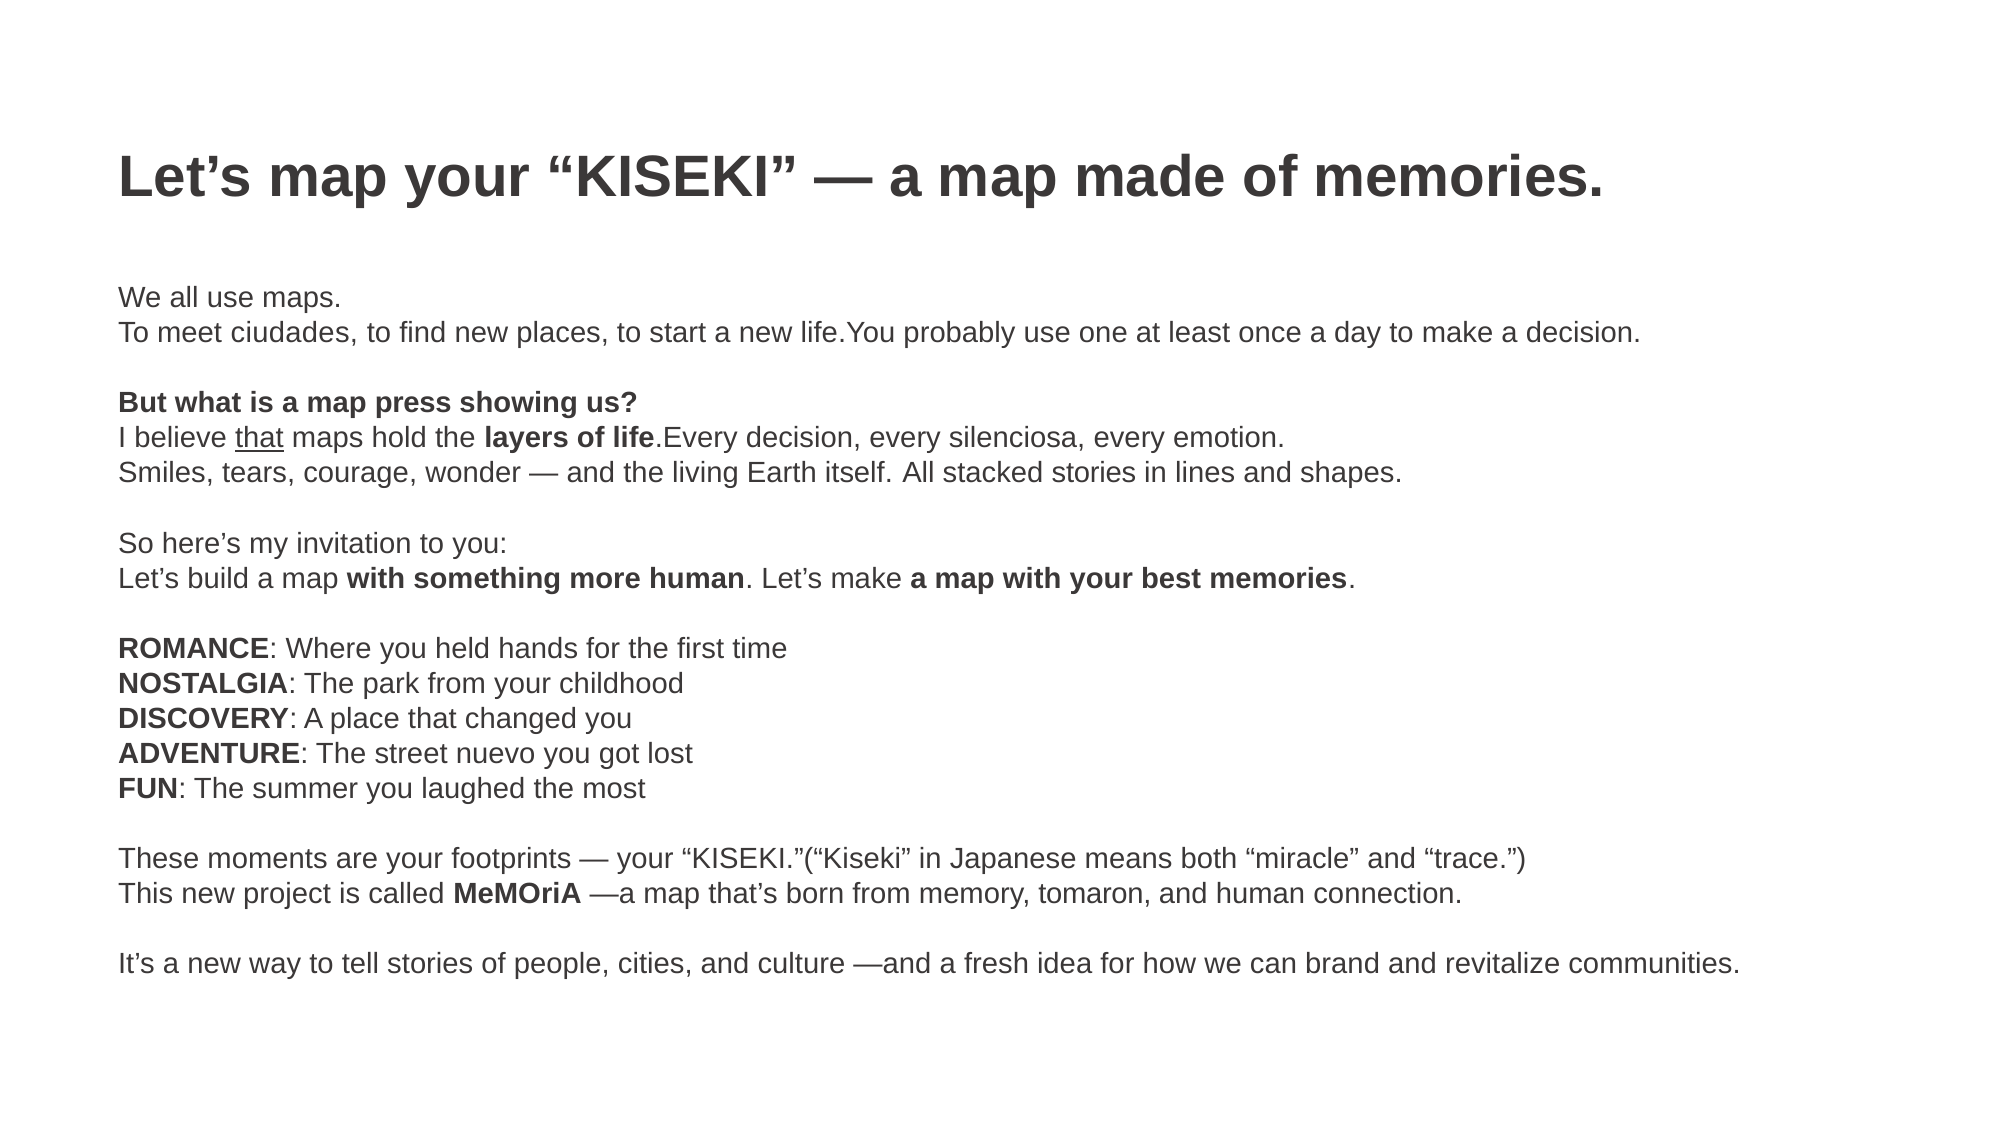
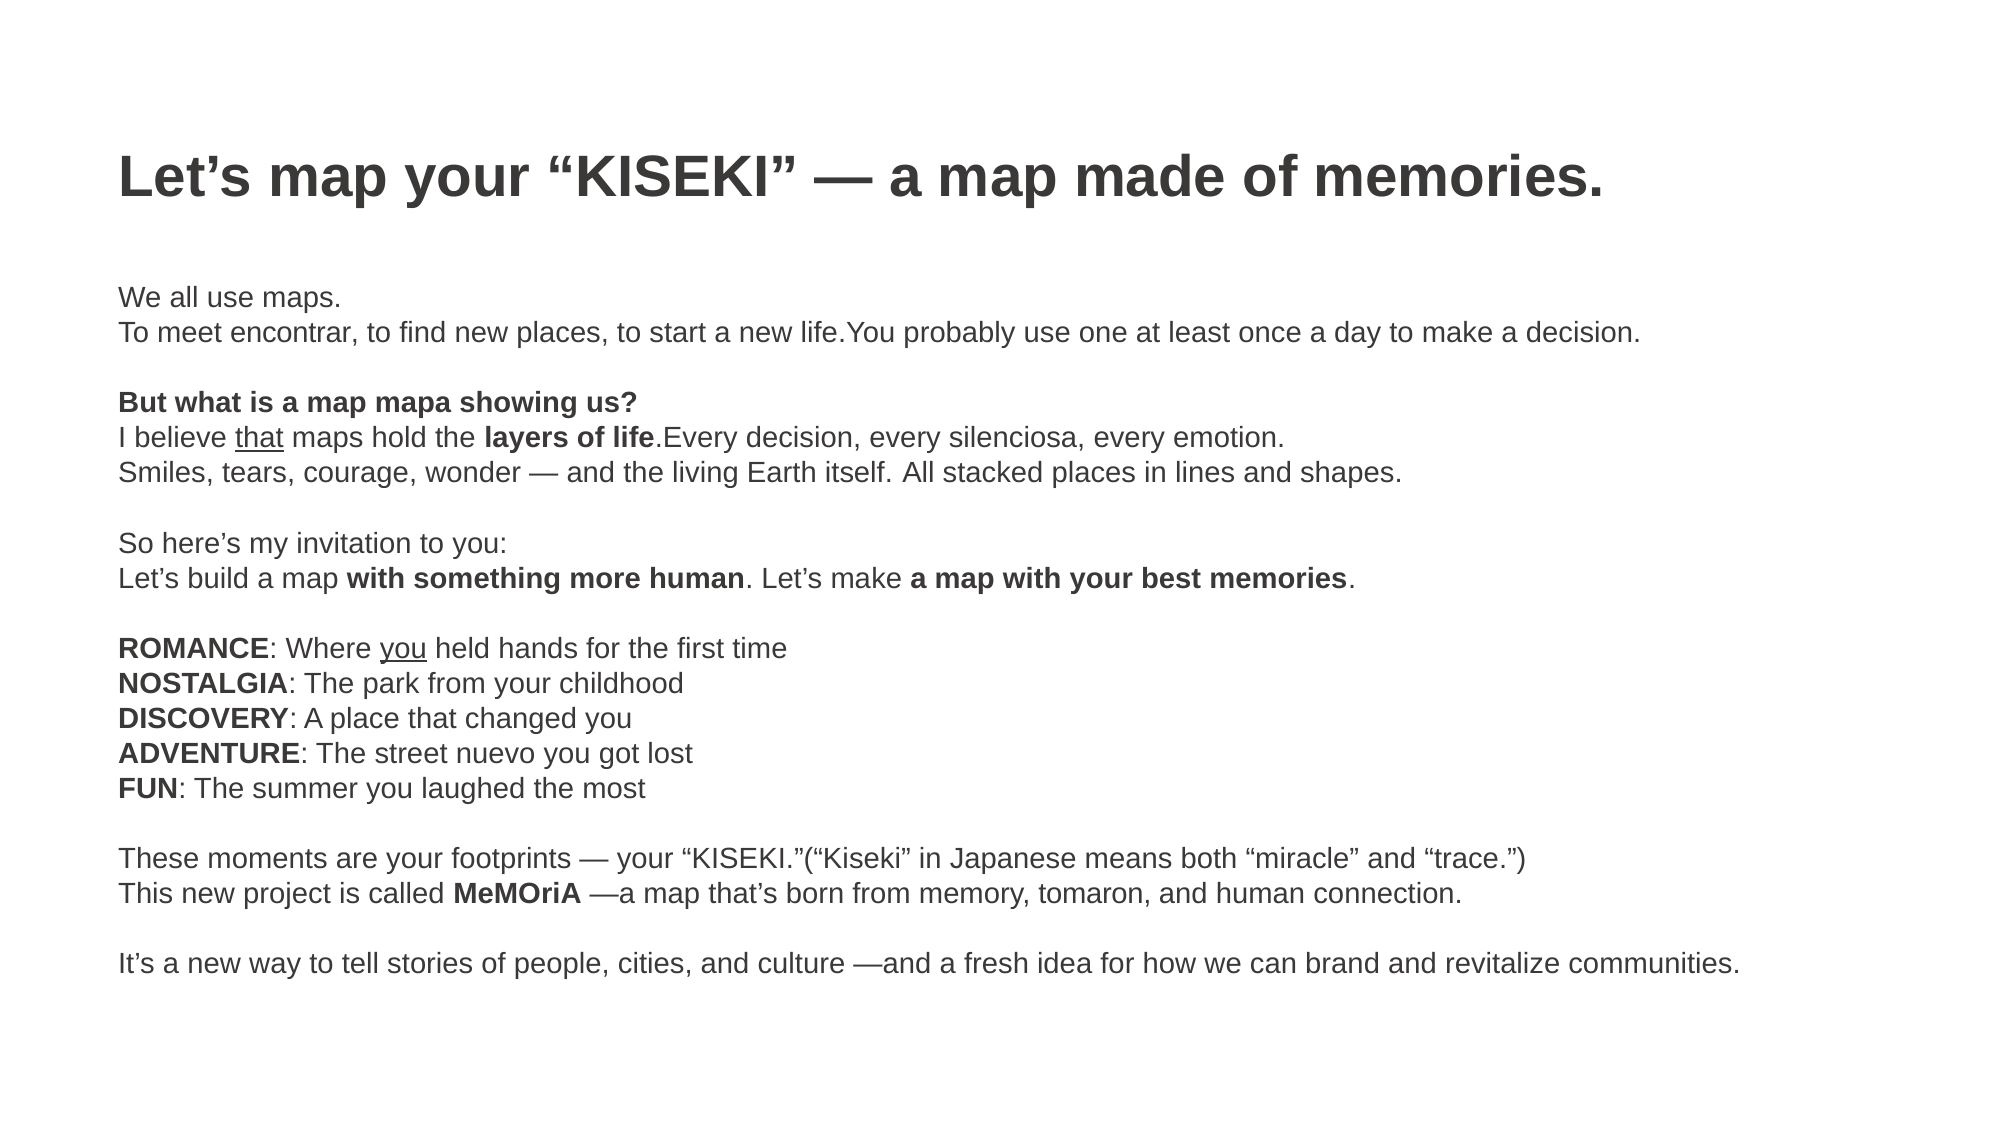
ciudades: ciudades -> encontrar
press: press -> mapa
stacked stories: stories -> places
you at (403, 649) underline: none -> present
